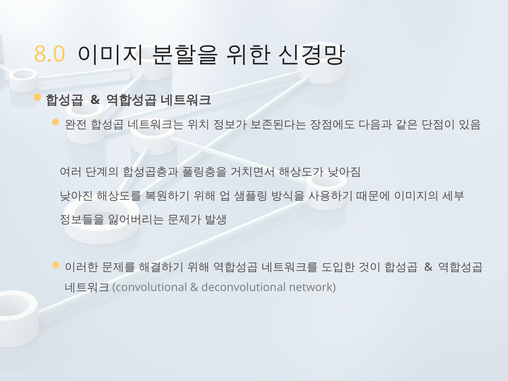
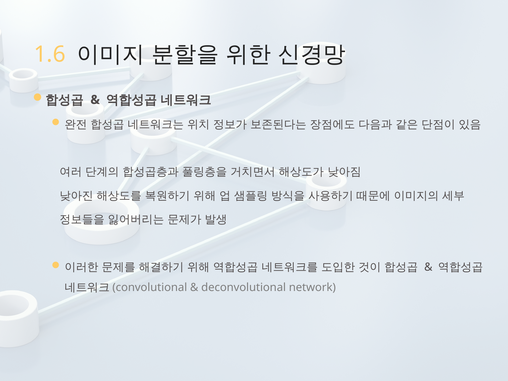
8.0: 8.0 -> 1.6
